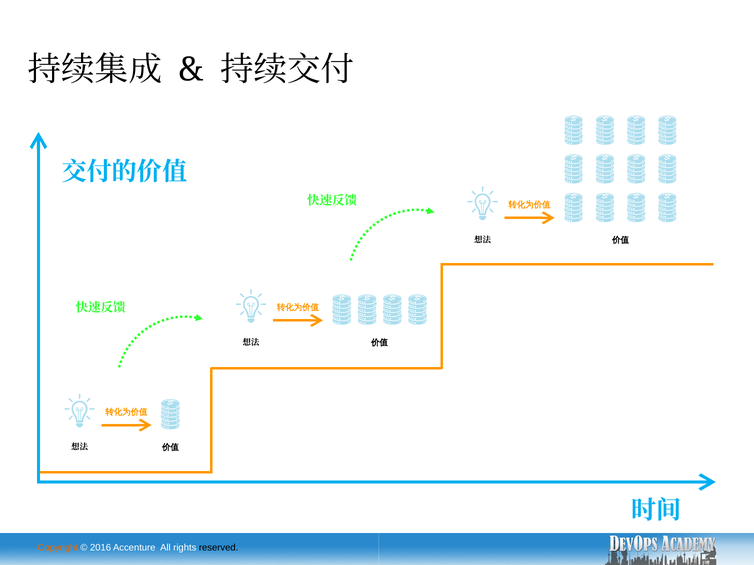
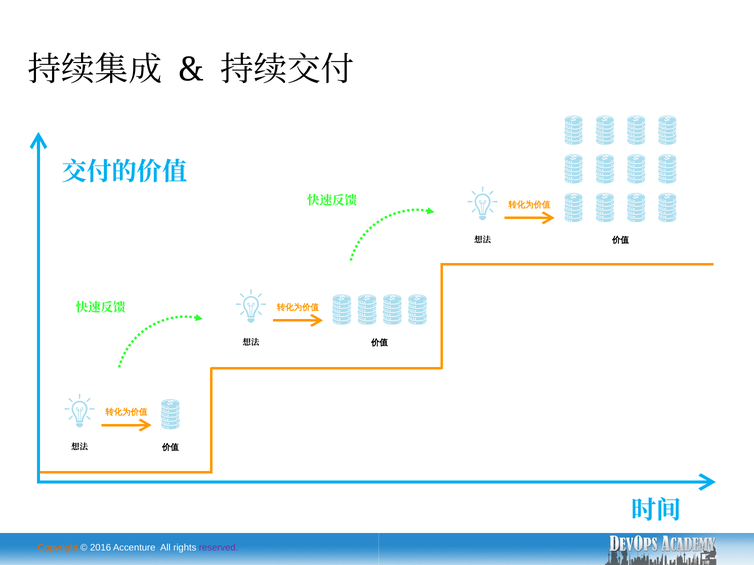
reserved colour: black -> purple
